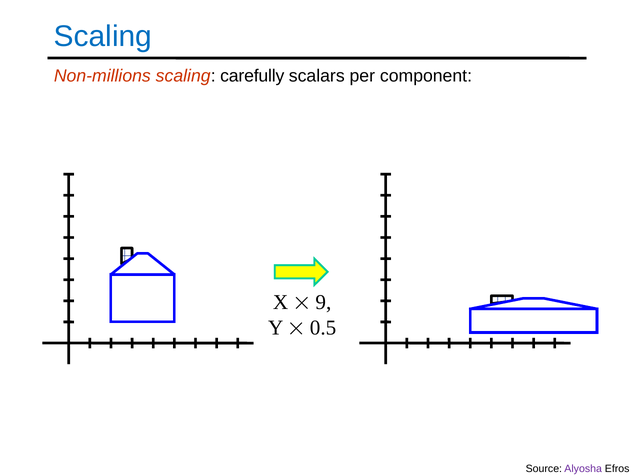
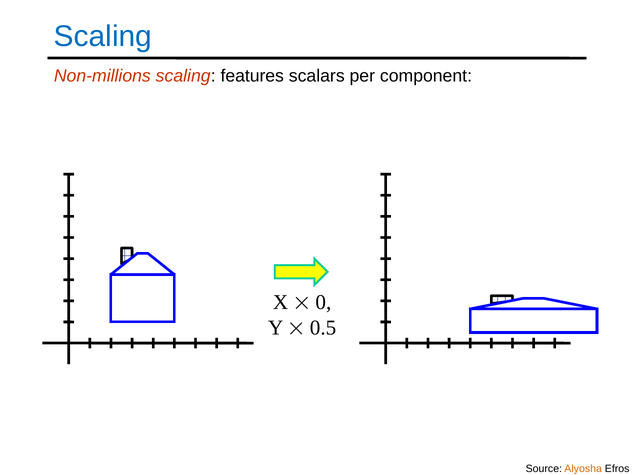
carefully: carefully -> features
9: 9 -> 0
Alyosha colour: purple -> orange
